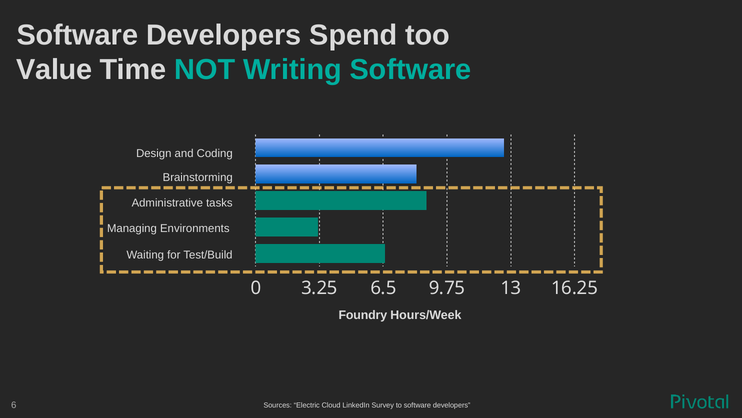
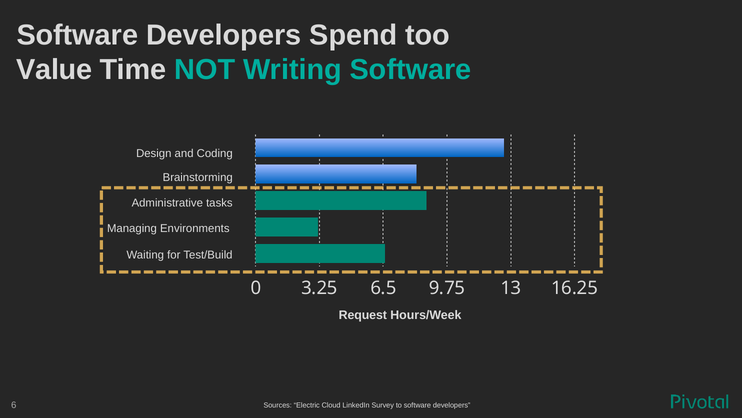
Foundry: Foundry -> Request
